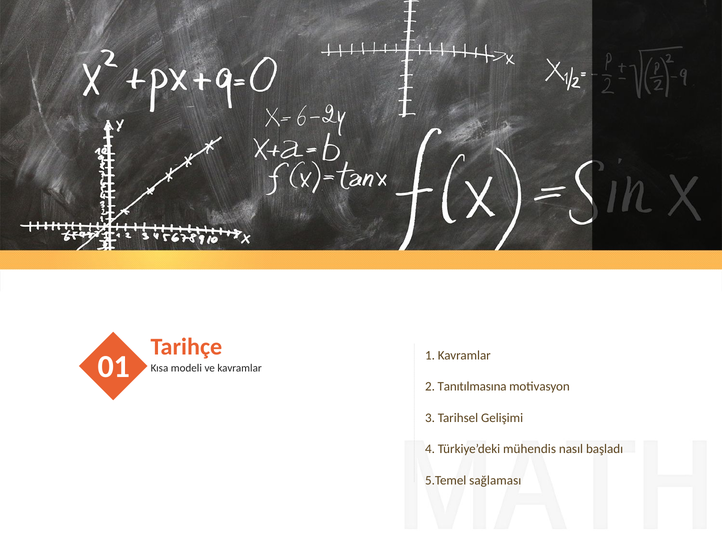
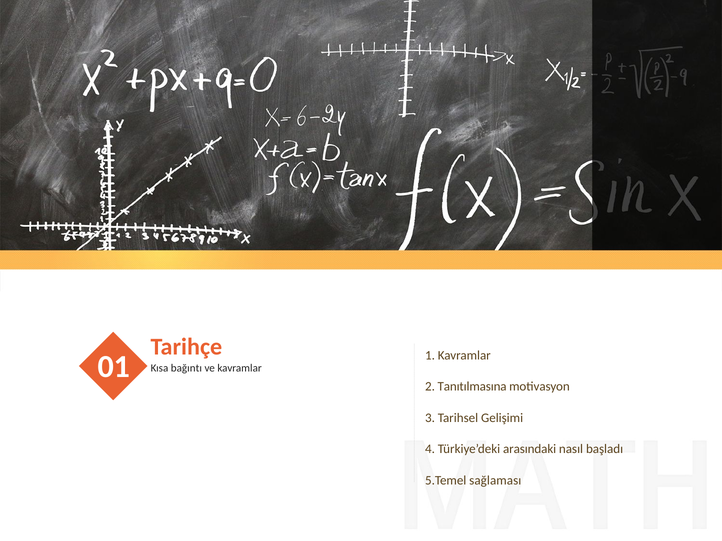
modeli: modeli -> bağıntı
mühendis: mühendis -> arasındaki
